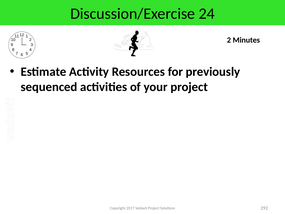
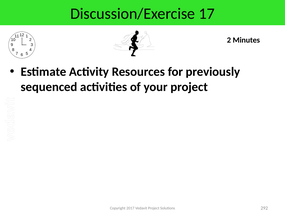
24: 24 -> 17
